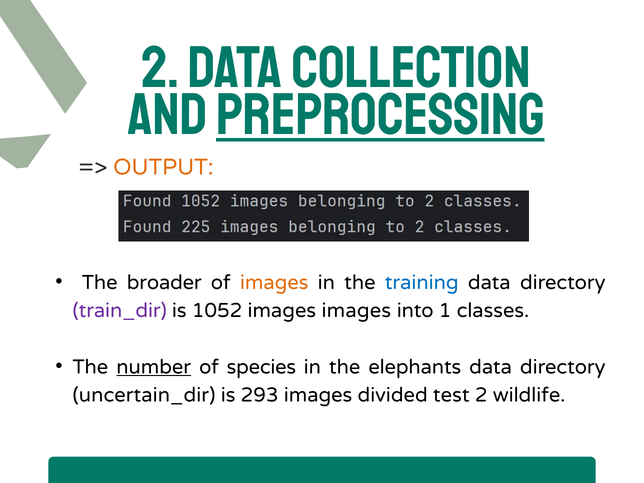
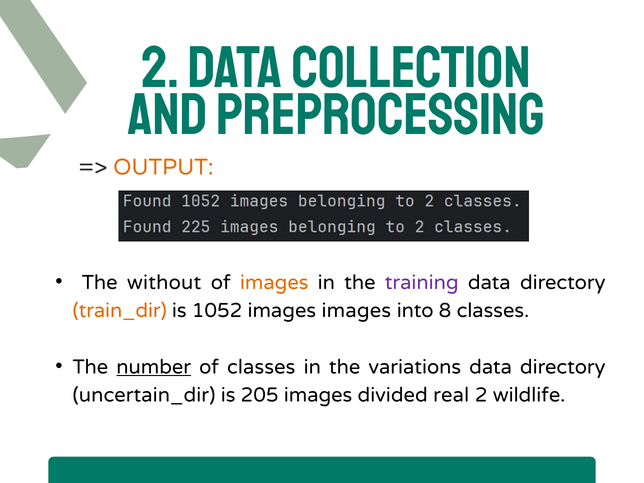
PREPROCESSING underline: present -> none
broader: broader -> without
training colour: blue -> purple
train_dir colour: purple -> orange
1: 1 -> 8
of species: species -> classes
elephants: elephants -> variations
293: 293 -> 205
test: test -> real
